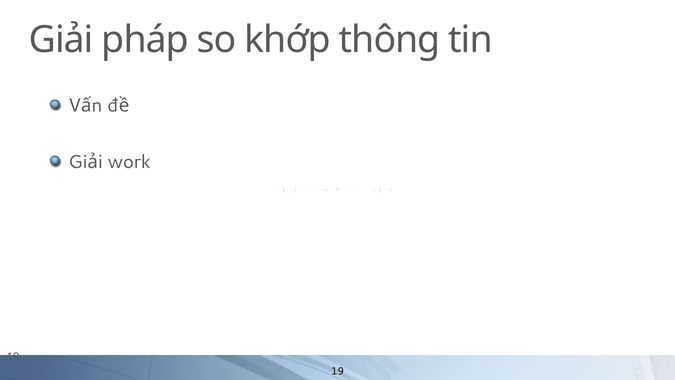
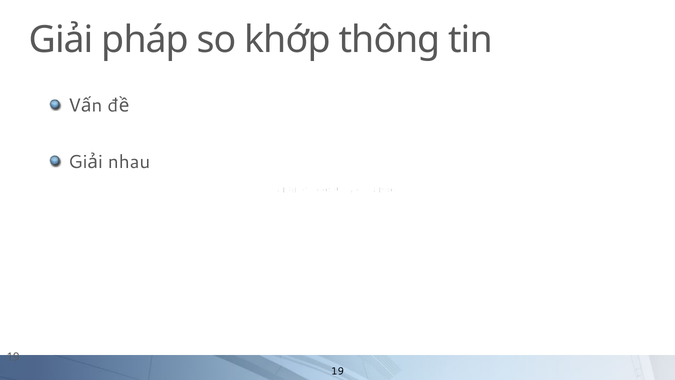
work: work -> nhau
